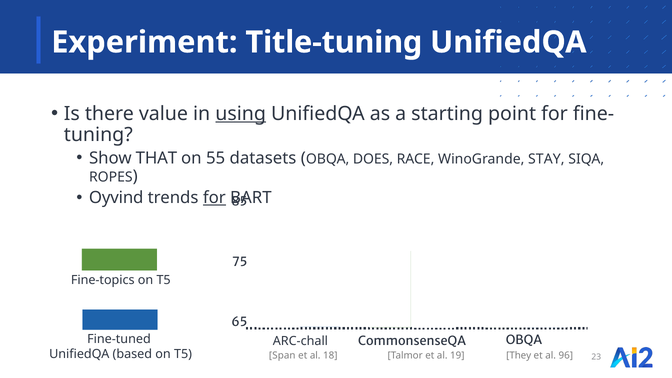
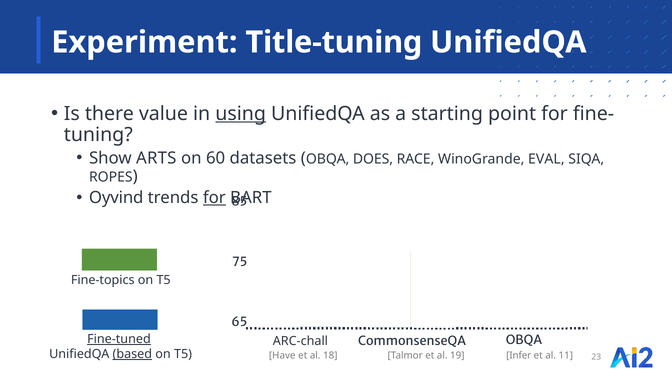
THAT: THAT -> ARTS
55: 55 -> 60
STAY: STAY -> EVAL
Fine-tuned underline: none -> present
based underline: none -> present
Span: Span -> Have
They: They -> Infer
96: 96 -> 11
